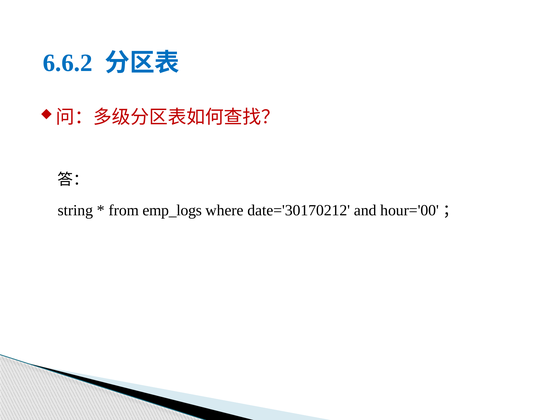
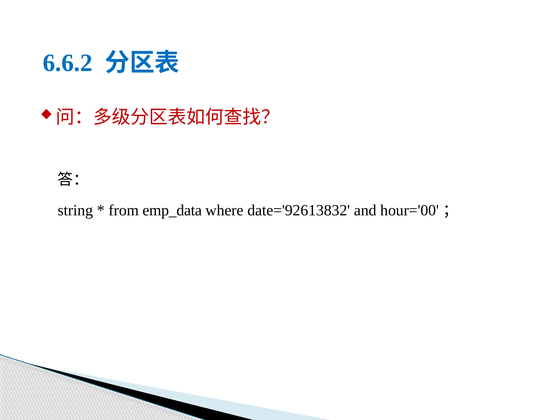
emp_logs: emp_logs -> emp_data
date='30170212: date='30170212 -> date='92613832
